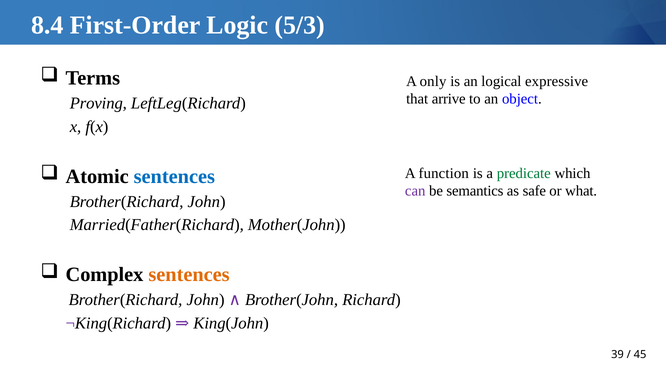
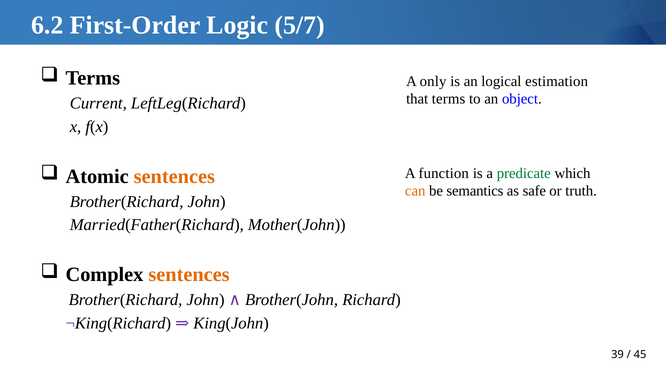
8.4: 8.4 -> 6.2
5/3: 5/3 -> 5/7
expressive: expressive -> estimation
that arrive: arrive -> terms
Proving: Proving -> Current
sentences at (174, 177) colour: blue -> orange
can colour: purple -> orange
what: what -> truth
